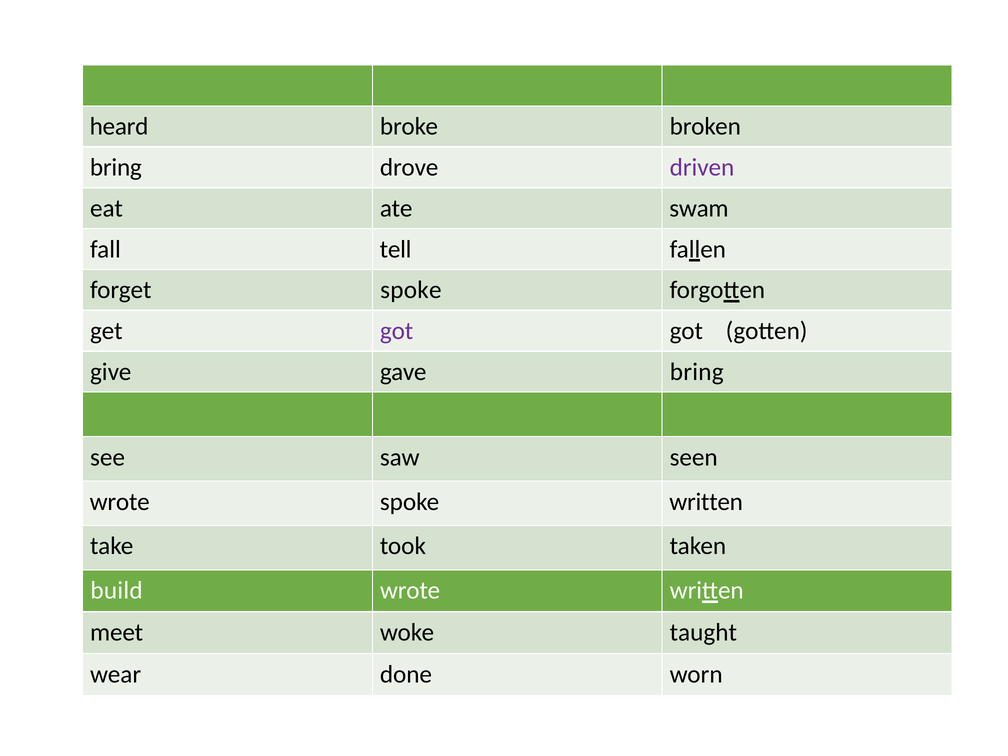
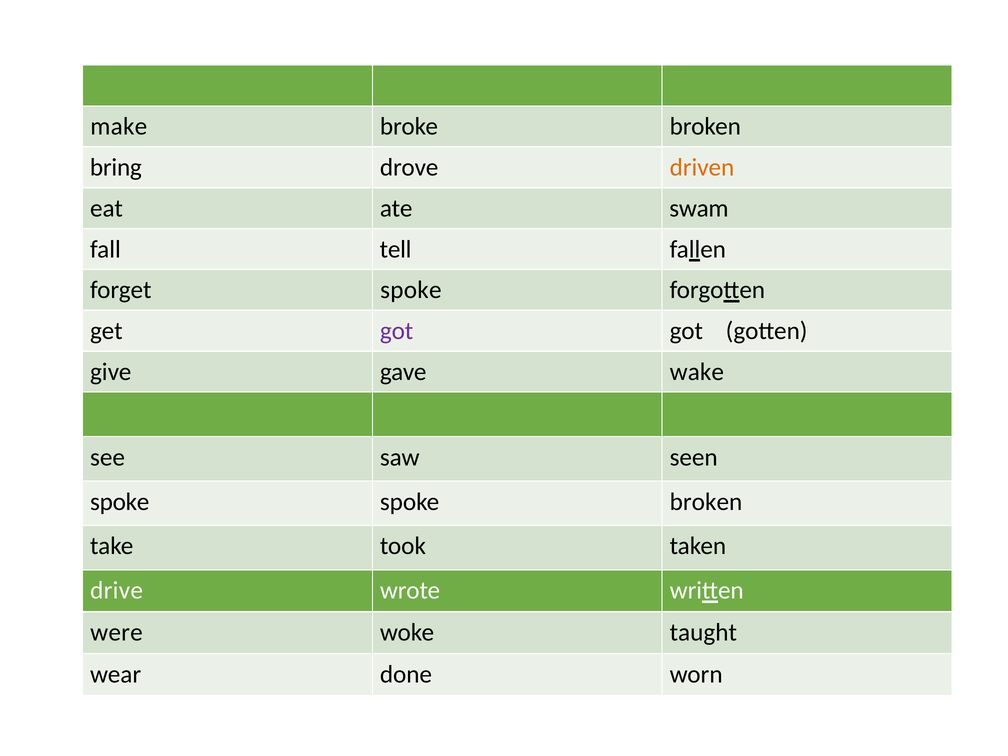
heard: heard -> make
driven colour: purple -> orange
gave bring: bring -> wake
wrote at (120, 502): wrote -> spoke
spoke written: written -> broken
build: build -> drive
meet: meet -> were
